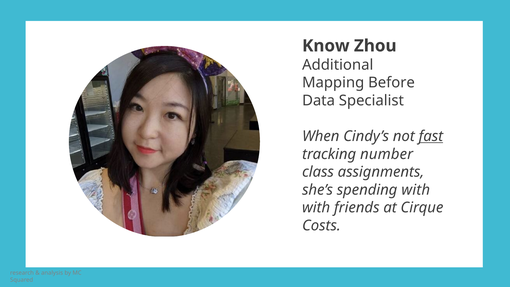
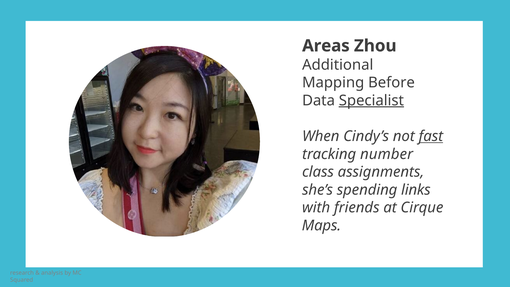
Know: Know -> Areas
Specialist underline: none -> present
spending with: with -> links
Costs: Costs -> Maps
